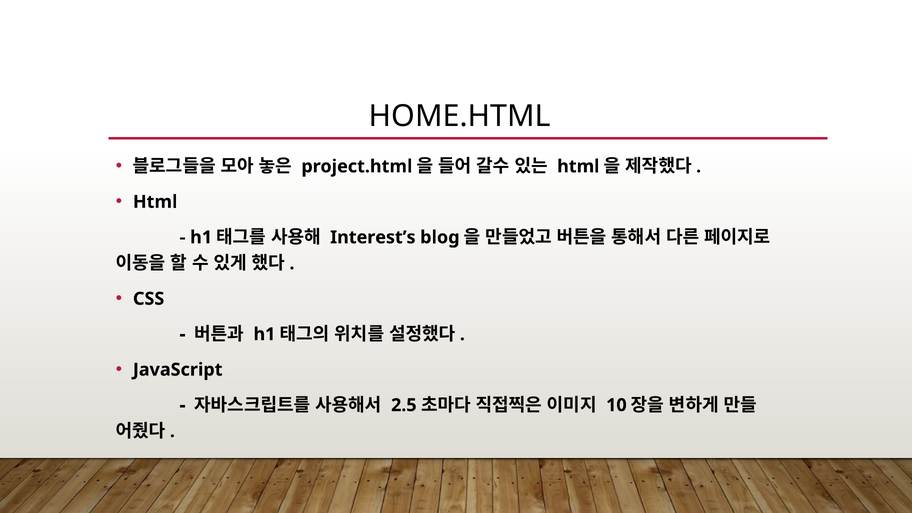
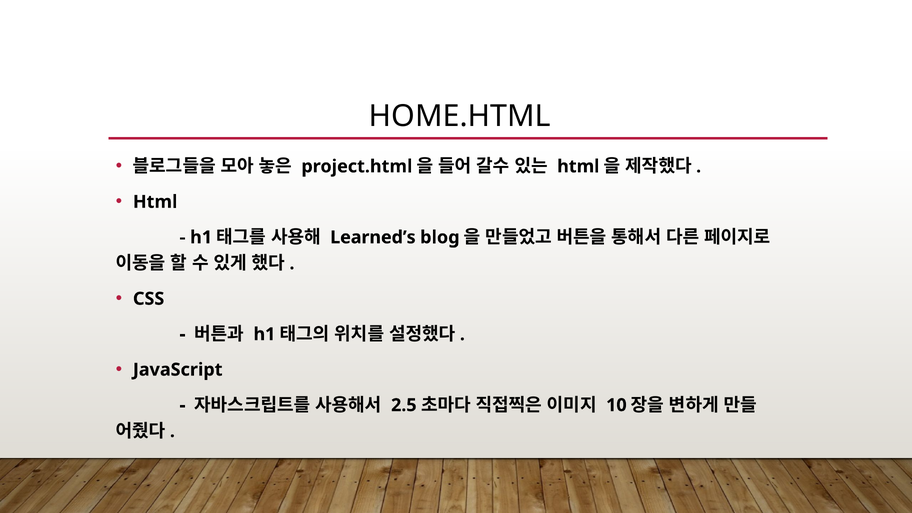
Interest’s: Interest’s -> Learned’s
